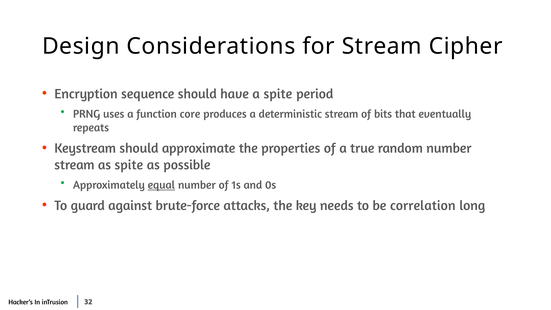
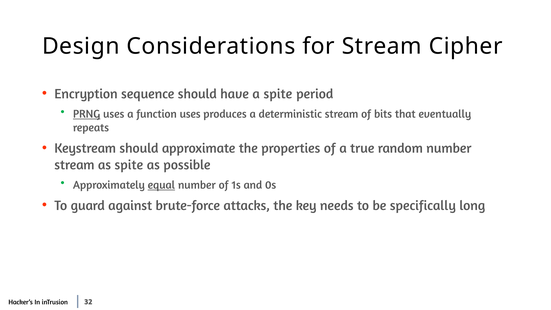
PRNG underline: none -> present
function core: core -> uses
correlation: correlation -> specifically
